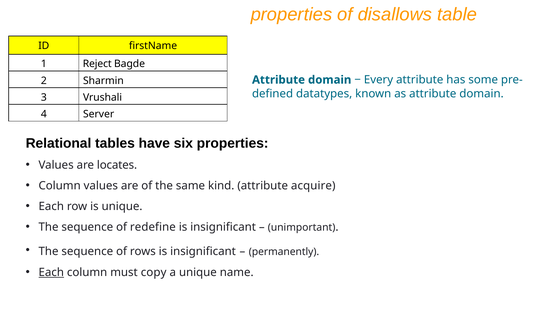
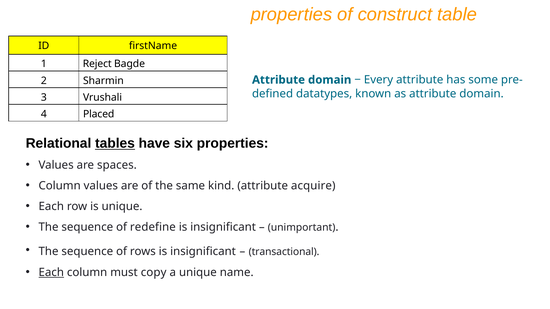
disallows: disallows -> construct
Server: Server -> Placed
tables underline: none -> present
locates: locates -> spaces
permanently: permanently -> transactional
